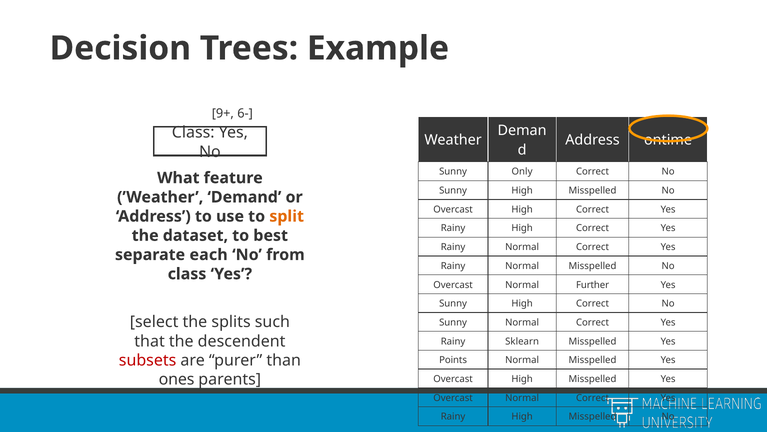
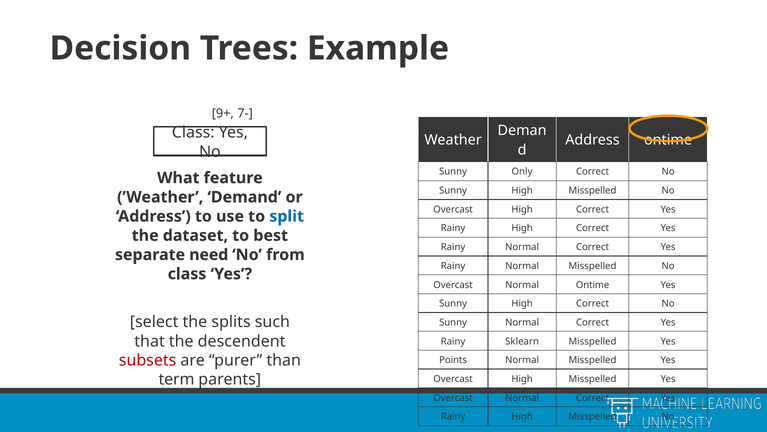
6-: 6- -> 7-
split colour: orange -> blue
each: each -> need
Normal Further: Further -> Ontime
ones: ones -> term
